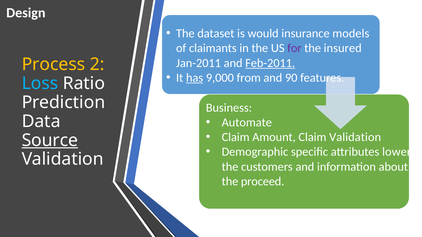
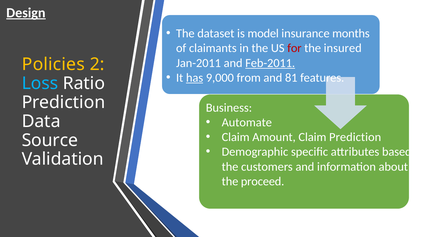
Design underline: none -> present
would: would -> model
models: models -> months
for colour: purple -> red
Process: Process -> Policies
90: 90 -> 81
Claim Validation: Validation -> Prediction
Source underline: present -> none
lower: lower -> based
